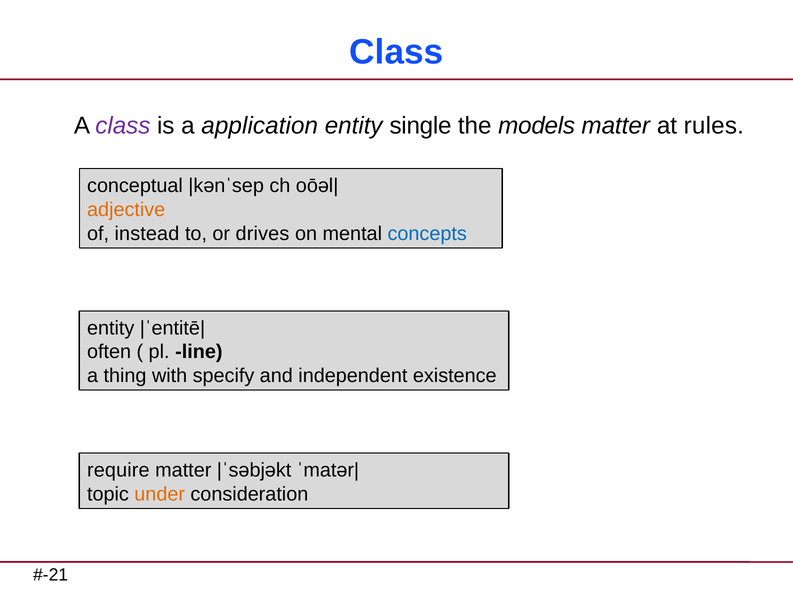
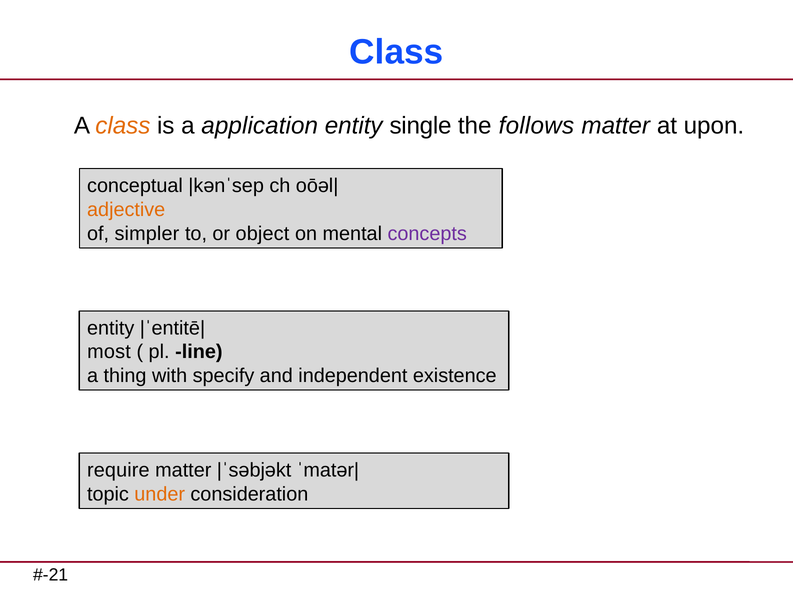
class at (123, 126) colour: purple -> orange
models: models -> follows
rules: rules -> upon
instead: instead -> simpler
drives: drives -> object
concepts colour: blue -> purple
often: often -> most
